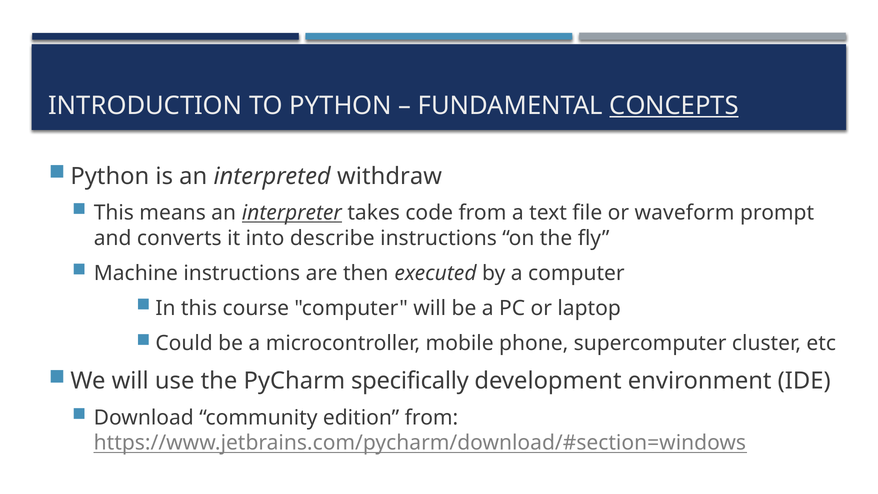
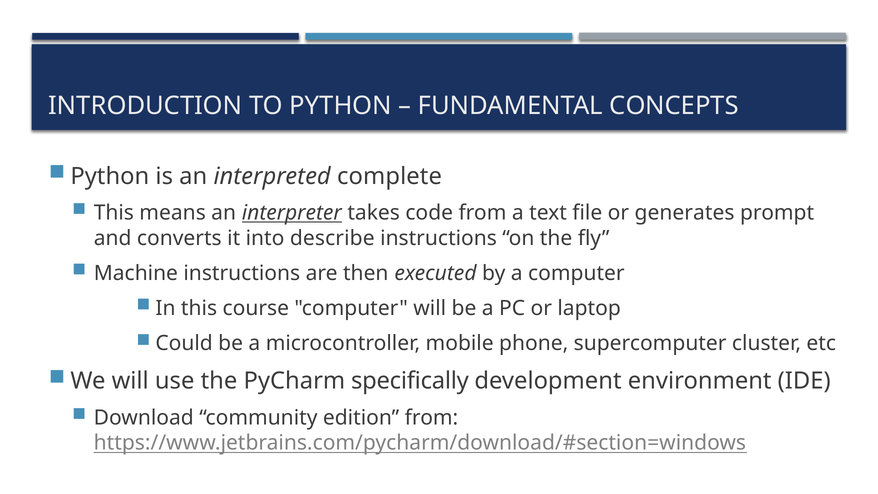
CONCEPTS underline: present -> none
withdraw: withdraw -> complete
waveform: waveform -> generates
